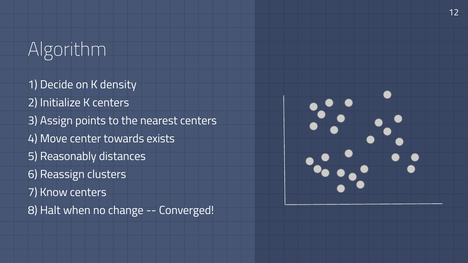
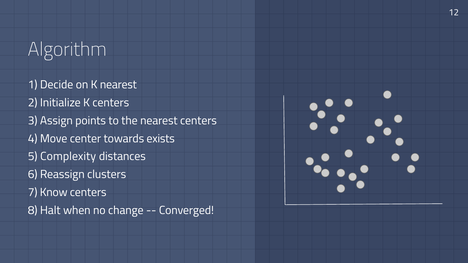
K density: density -> nearest
Reasonably: Reasonably -> Complexity
